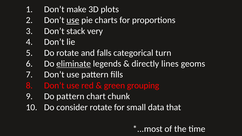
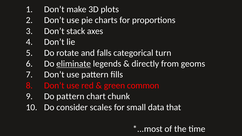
use at (73, 20) underline: present -> none
very: very -> axes
lines: lines -> from
grouping: grouping -> common
consider rotate: rotate -> scales
